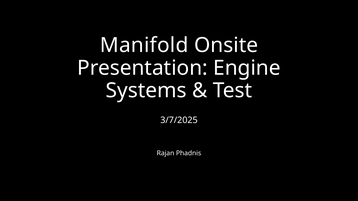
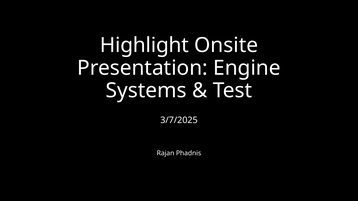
Manifold: Manifold -> Highlight
